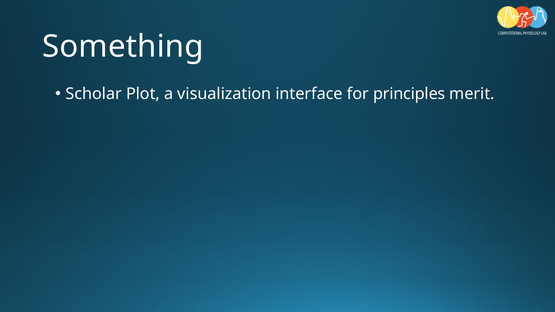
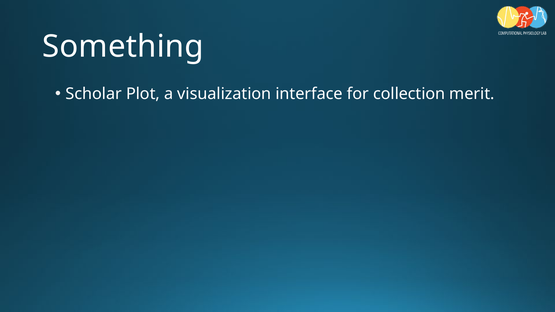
principles: principles -> collection
